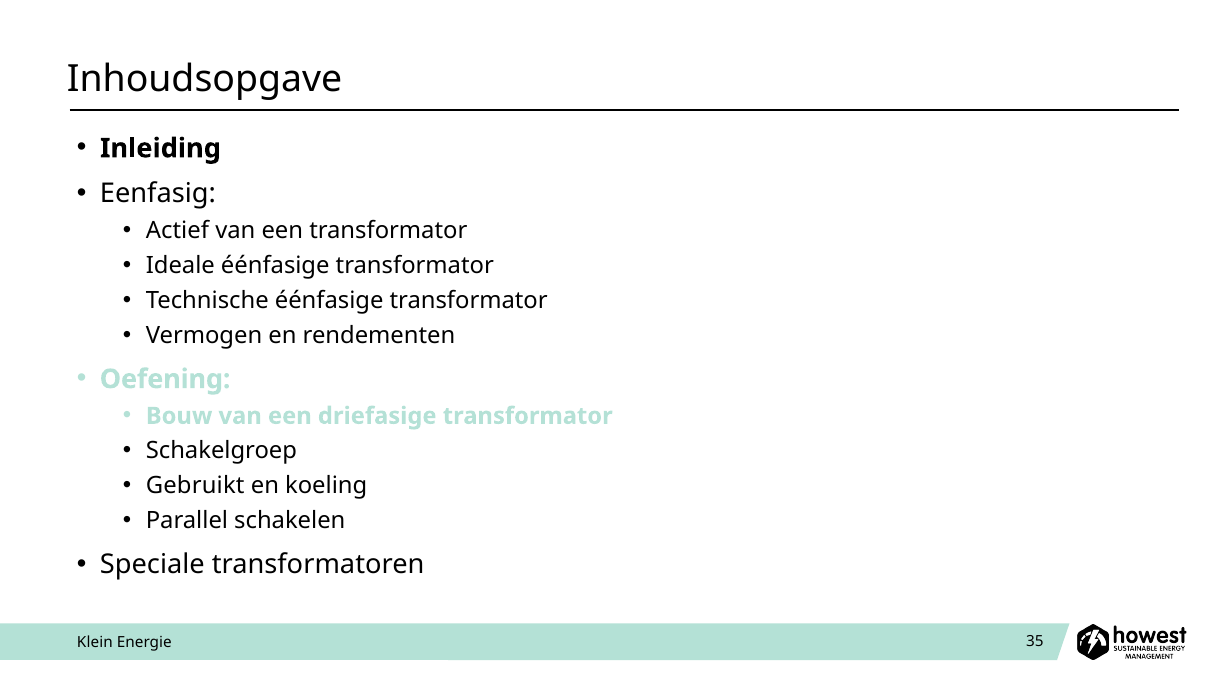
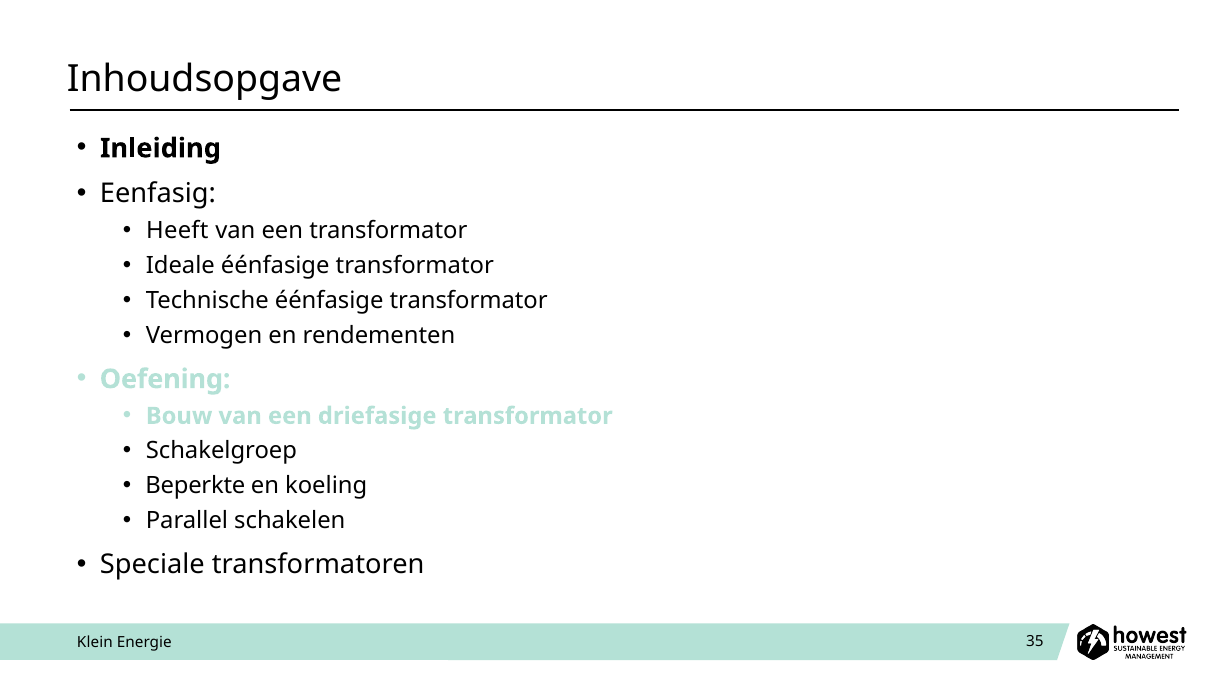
Actief: Actief -> Heeft
Gebruikt: Gebruikt -> Beperkte
